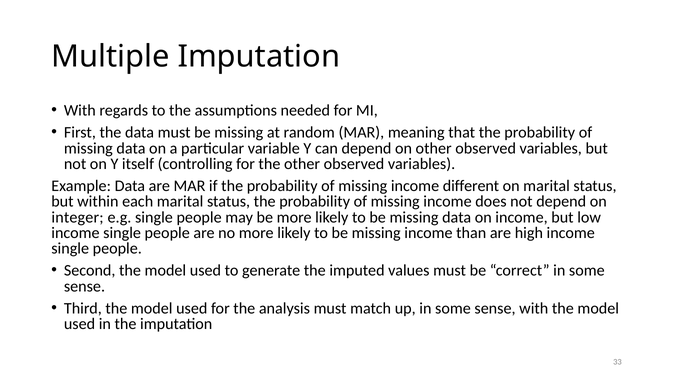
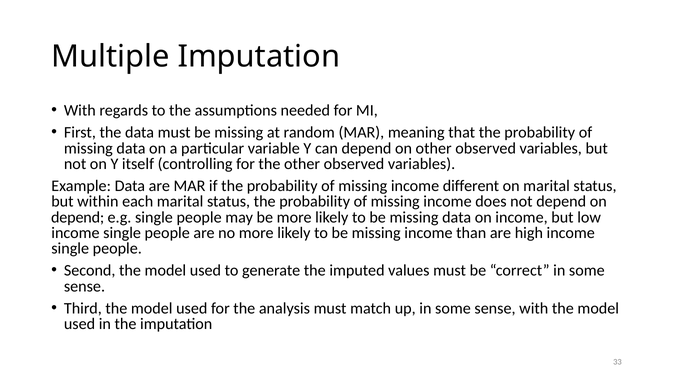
integer at (78, 217): integer -> depend
